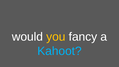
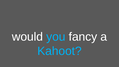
you colour: yellow -> light blue
